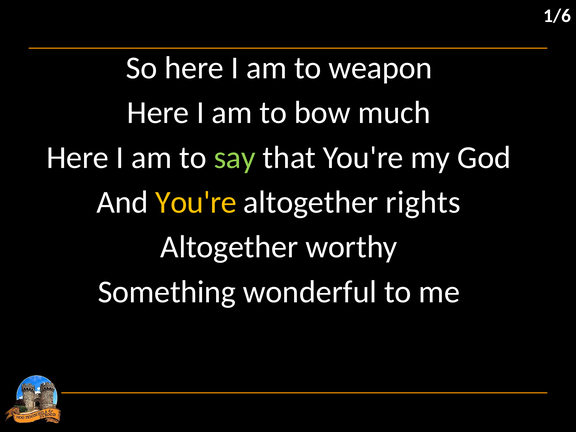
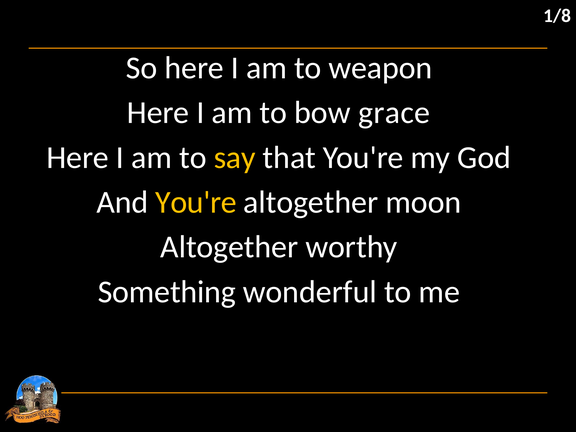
1/6: 1/6 -> 1/8
much: much -> grace
say colour: light green -> yellow
rights: rights -> moon
